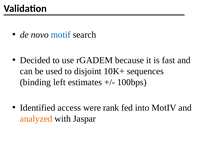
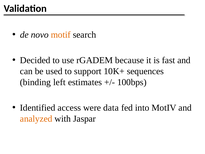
motif colour: blue -> orange
disjoint: disjoint -> support
rank: rank -> data
